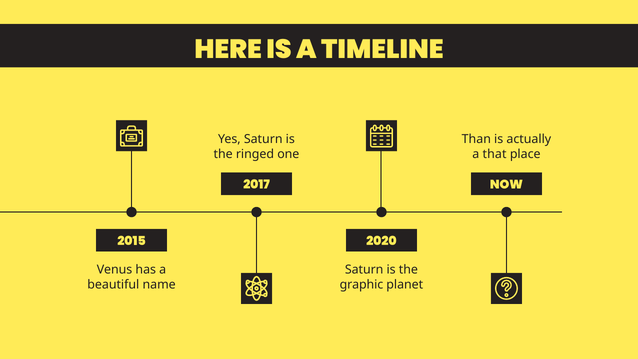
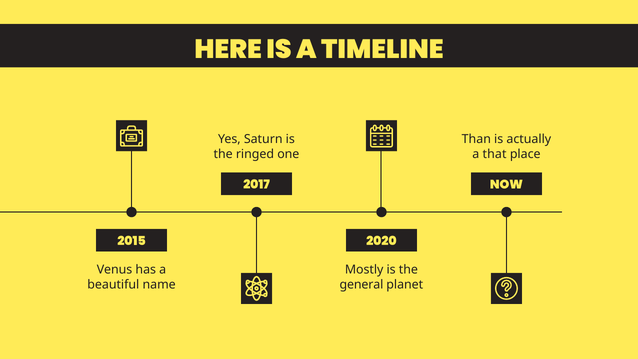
Saturn at (364, 270): Saturn -> Mostly
graphic: graphic -> general
